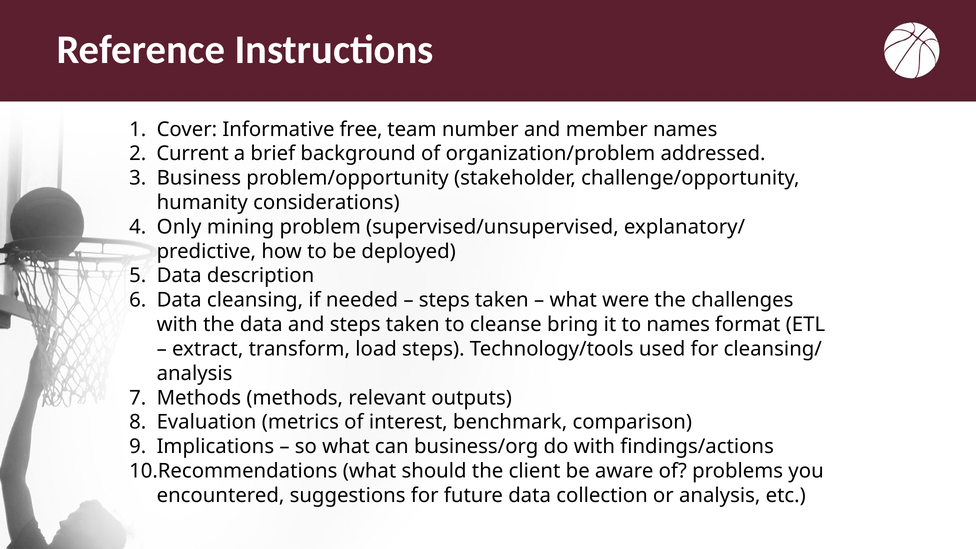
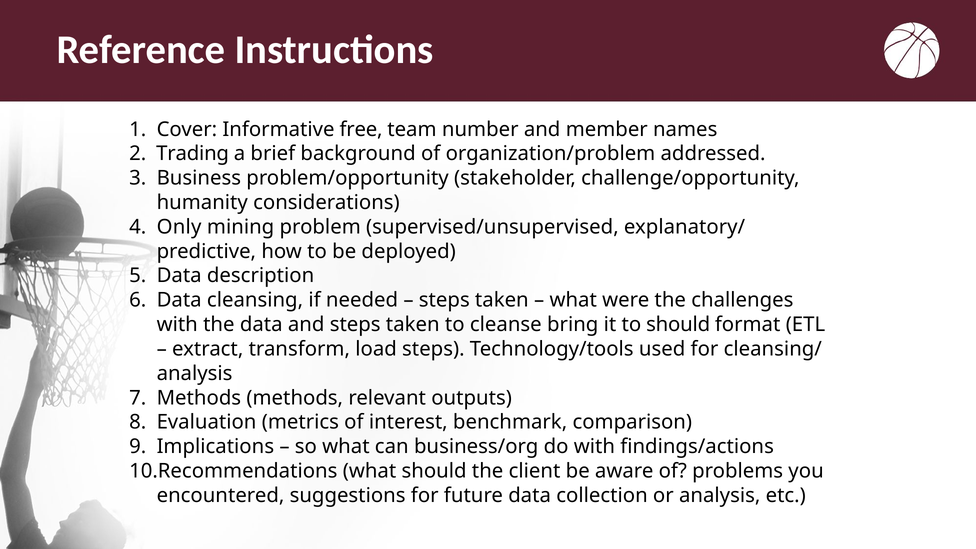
Current: Current -> Trading
to names: names -> should
